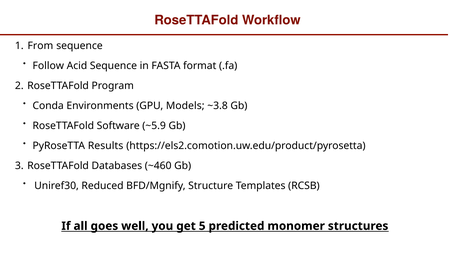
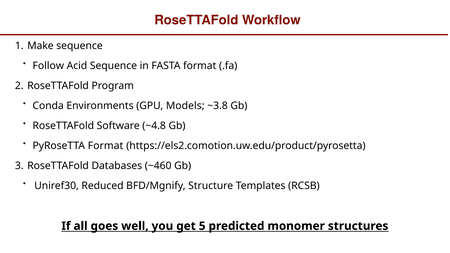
From: From -> Make
~5.9: ~5.9 -> ~4.8
PyRoseTTA Results: Results -> Format
